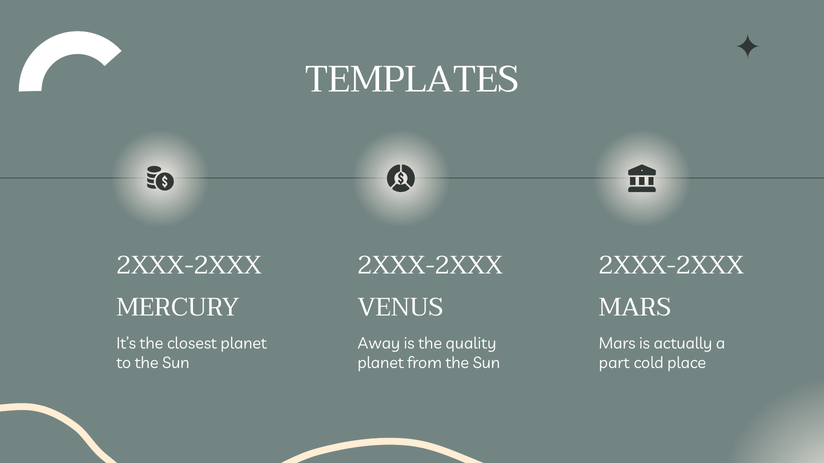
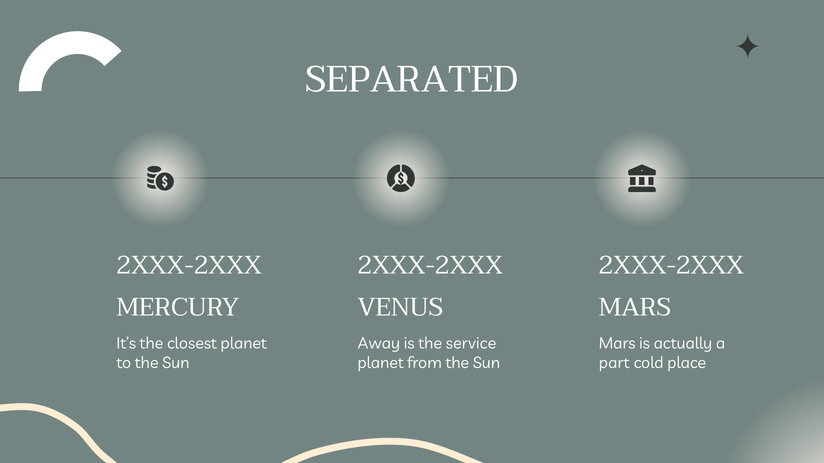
TEMPLATES: TEMPLATES -> SEPARATED
quality: quality -> service
